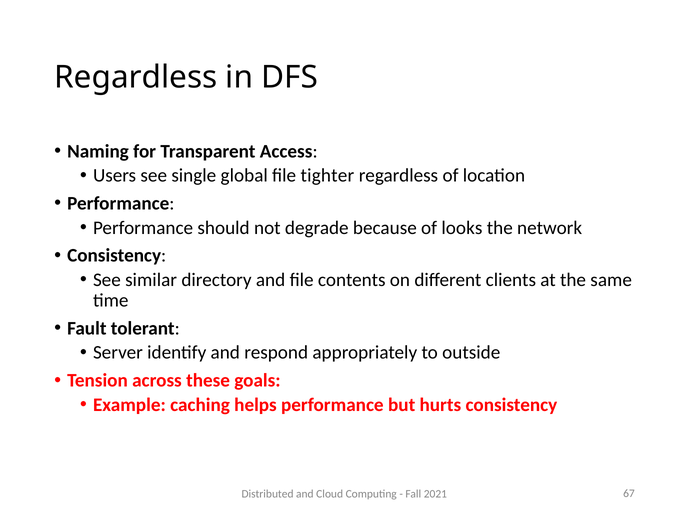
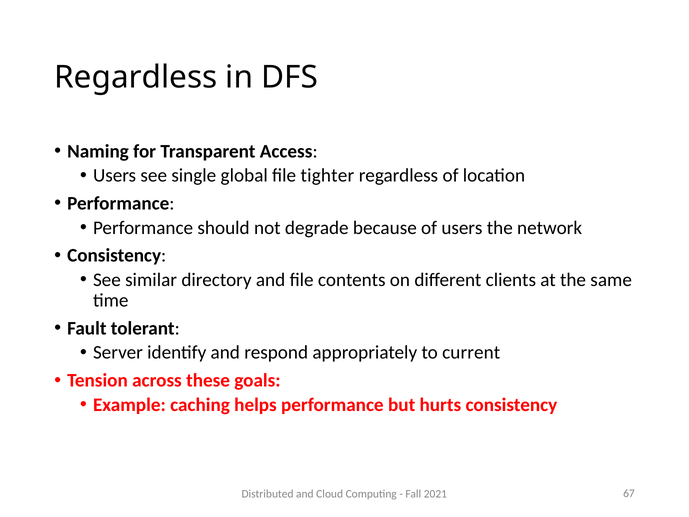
of looks: looks -> users
outside: outside -> current
